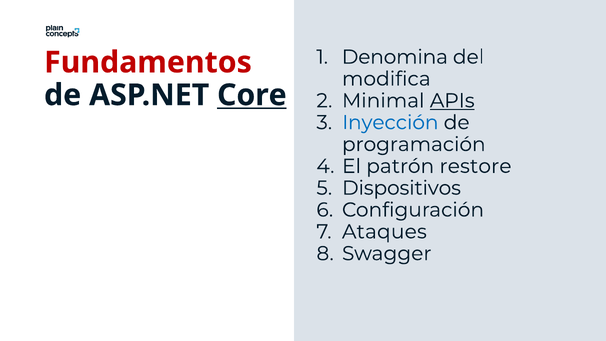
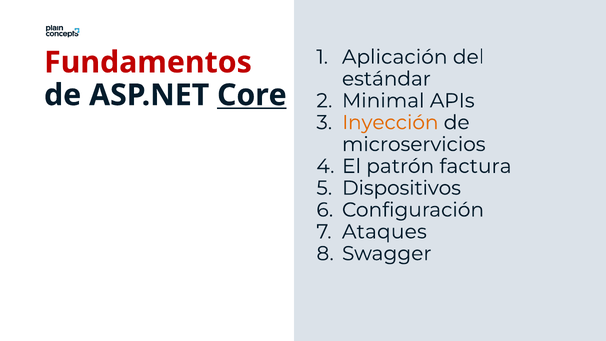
Denomina: Denomina -> Aplicación
modifica: modifica -> estándar
APIs underline: present -> none
Inyección colour: blue -> orange
programación: programación -> microservicios
restore: restore -> factura
